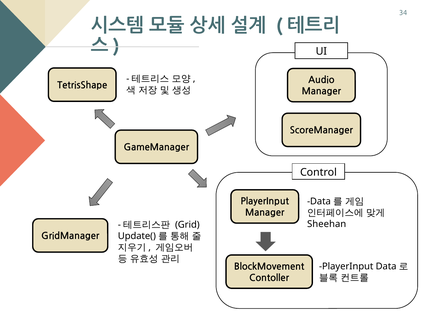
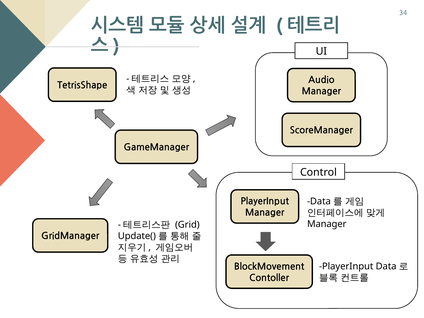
Sheehan at (327, 224): Sheehan -> Manager
